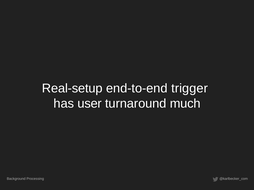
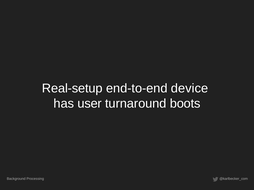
trigger: trigger -> device
much: much -> boots
